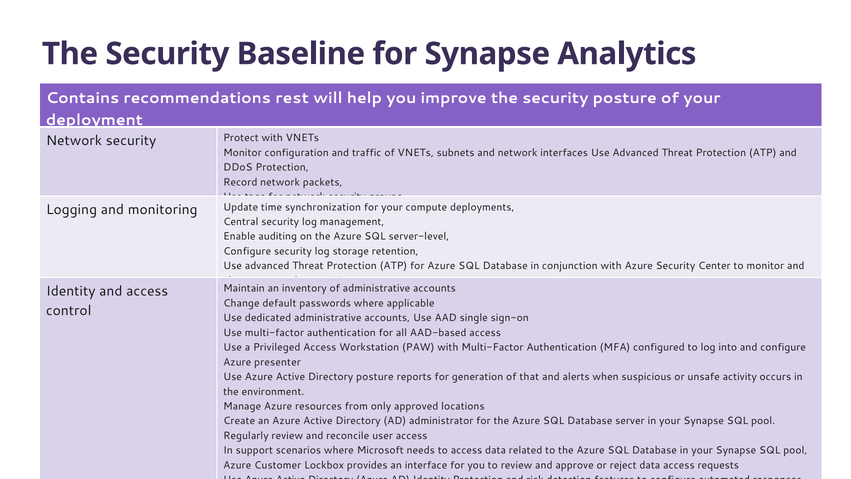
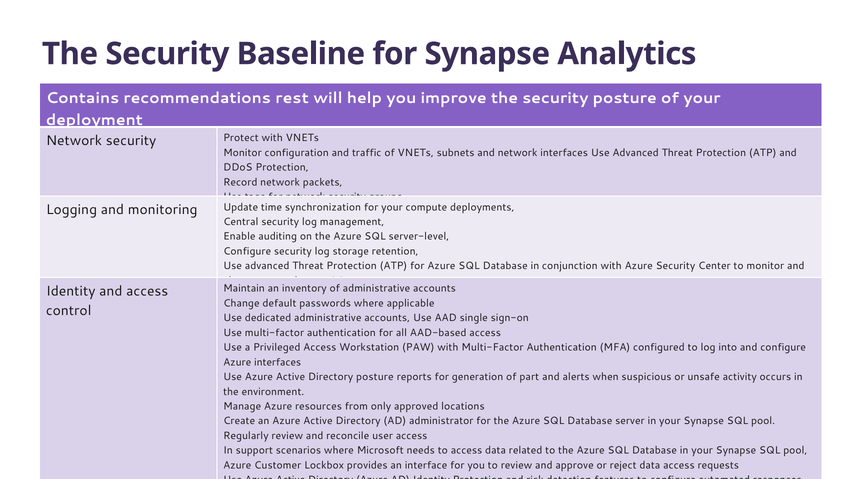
Azure presenter: presenter -> interfaces
that: that -> part
